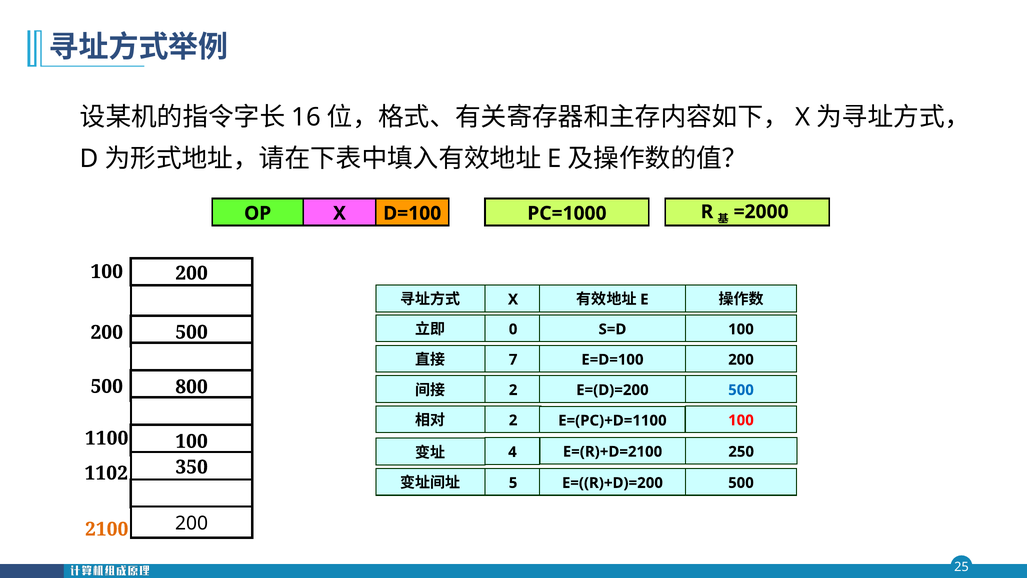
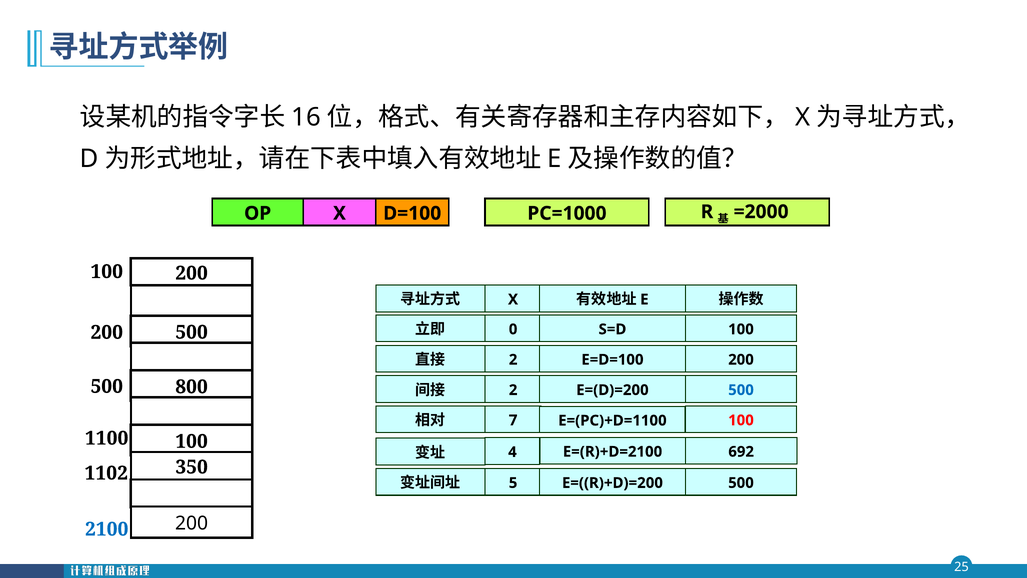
7 at (513, 359): 7 -> 2
2 at (513, 420): 2 -> 7
250: 250 -> 692
2100 colour: orange -> blue
